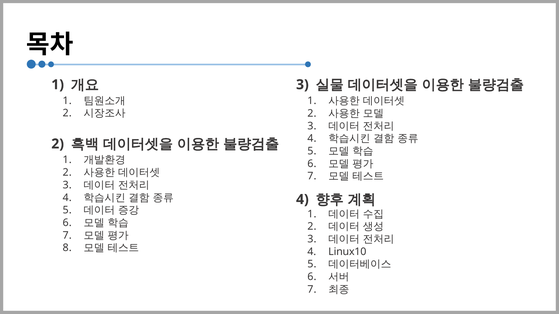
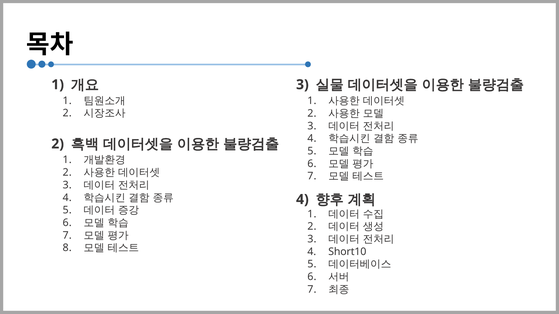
Linux10: Linux10 -> Short10
